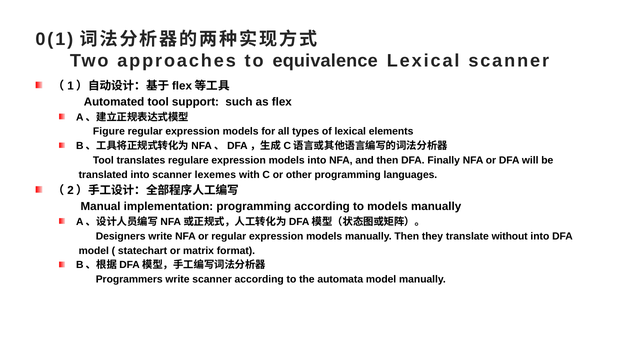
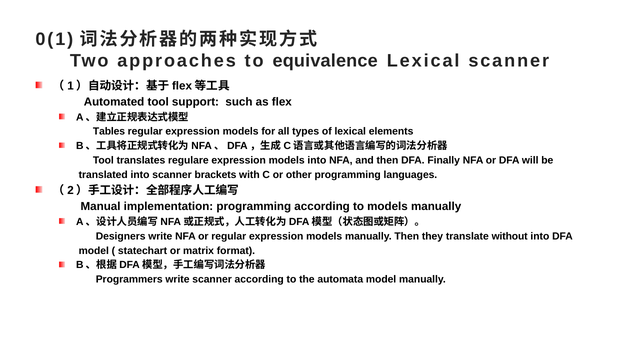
Figure: Figure -> Tables
lexemes: lexemes -> brackets
